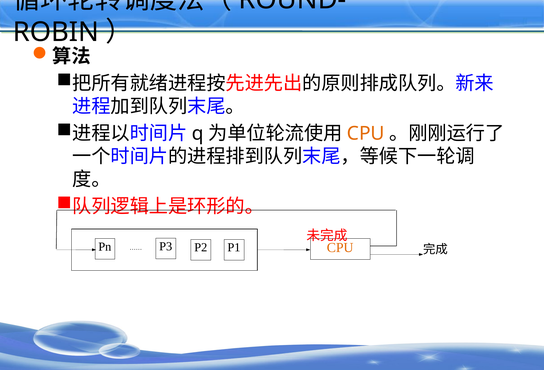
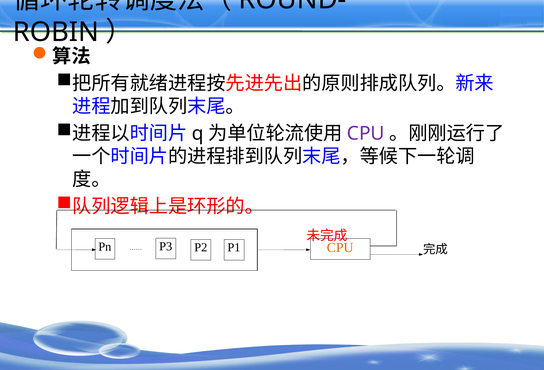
CPU at (366, 133) colour: orange -> purple
